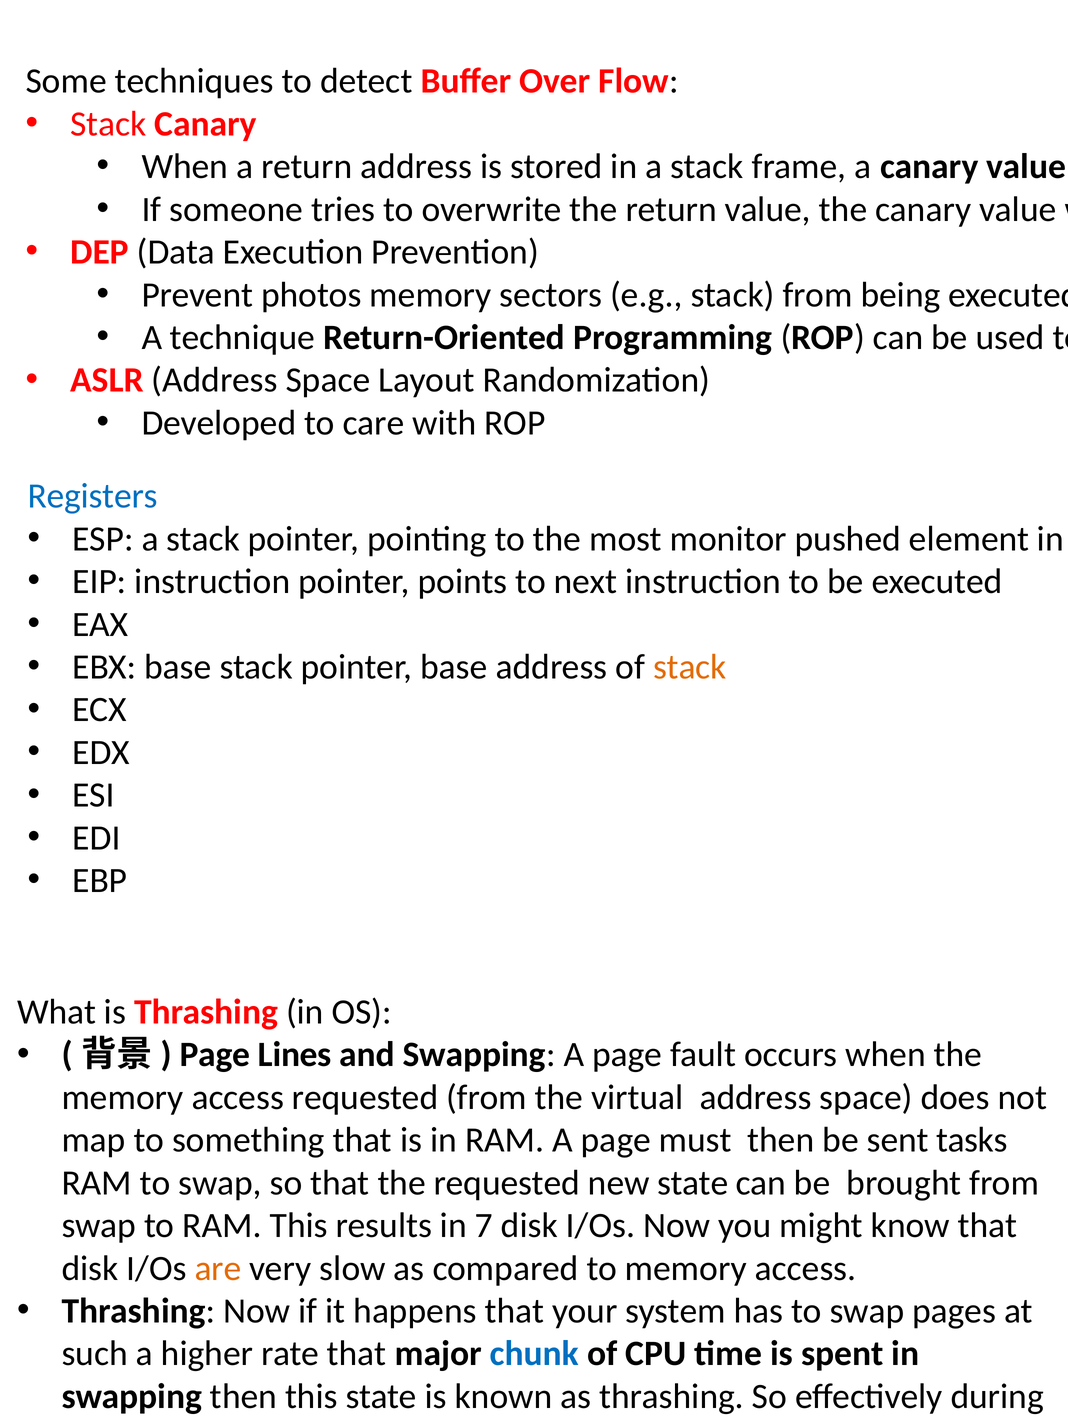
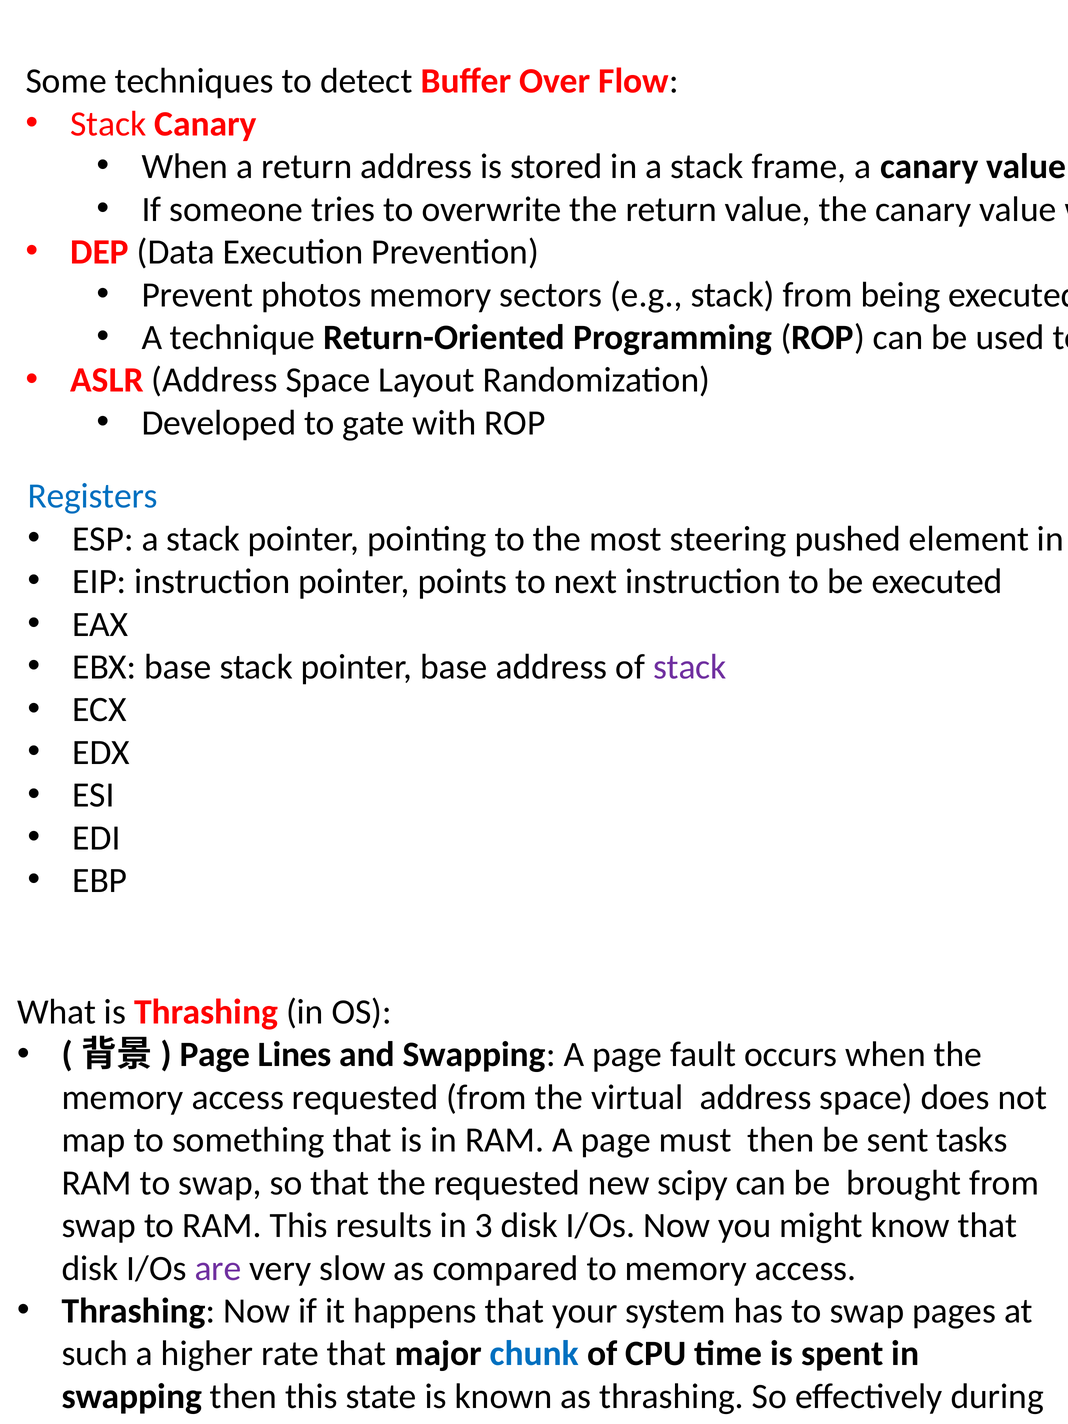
care: care -> gate
monitor: monitor -> steering
stack at (690, 667) colour: orange -> purple
new state: state -> scipy
7: 7 -> 3
are colour: orange -> purple
